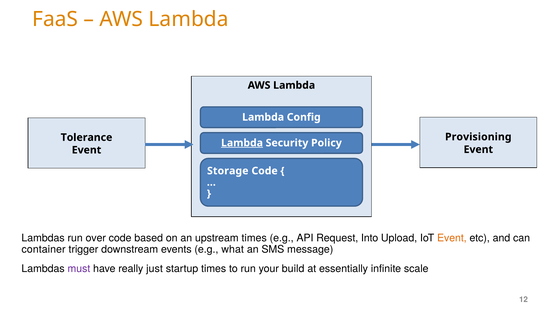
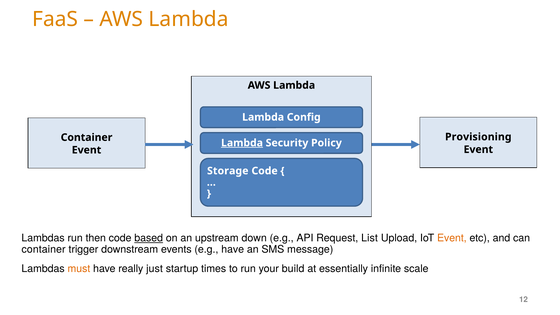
Tolerance at (87, 137): Tolerance -> Container
over: over -> then
based underline: none -> present
upstream times: times -> down
Into: Into -> List
e.g what: what -> have
must colour: purple -> orange
